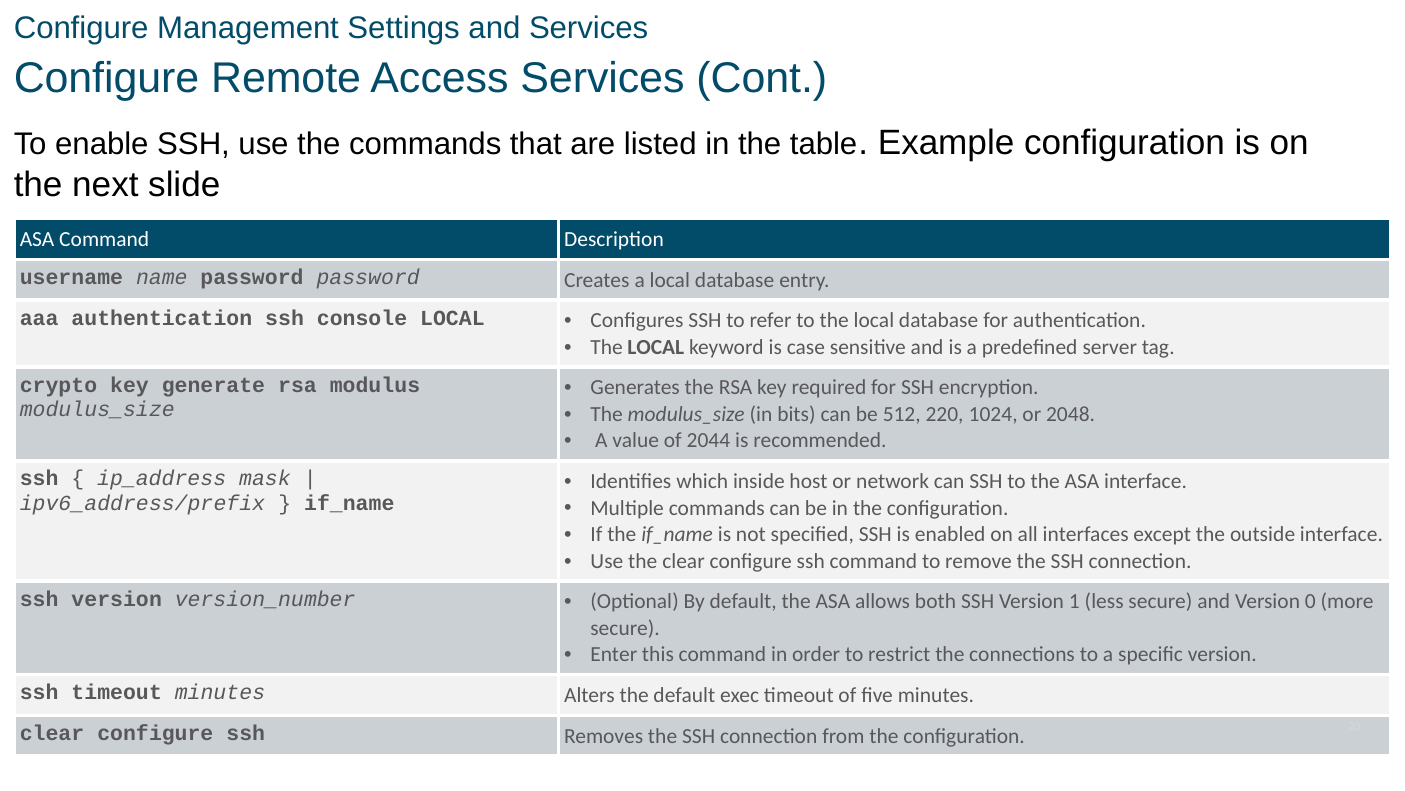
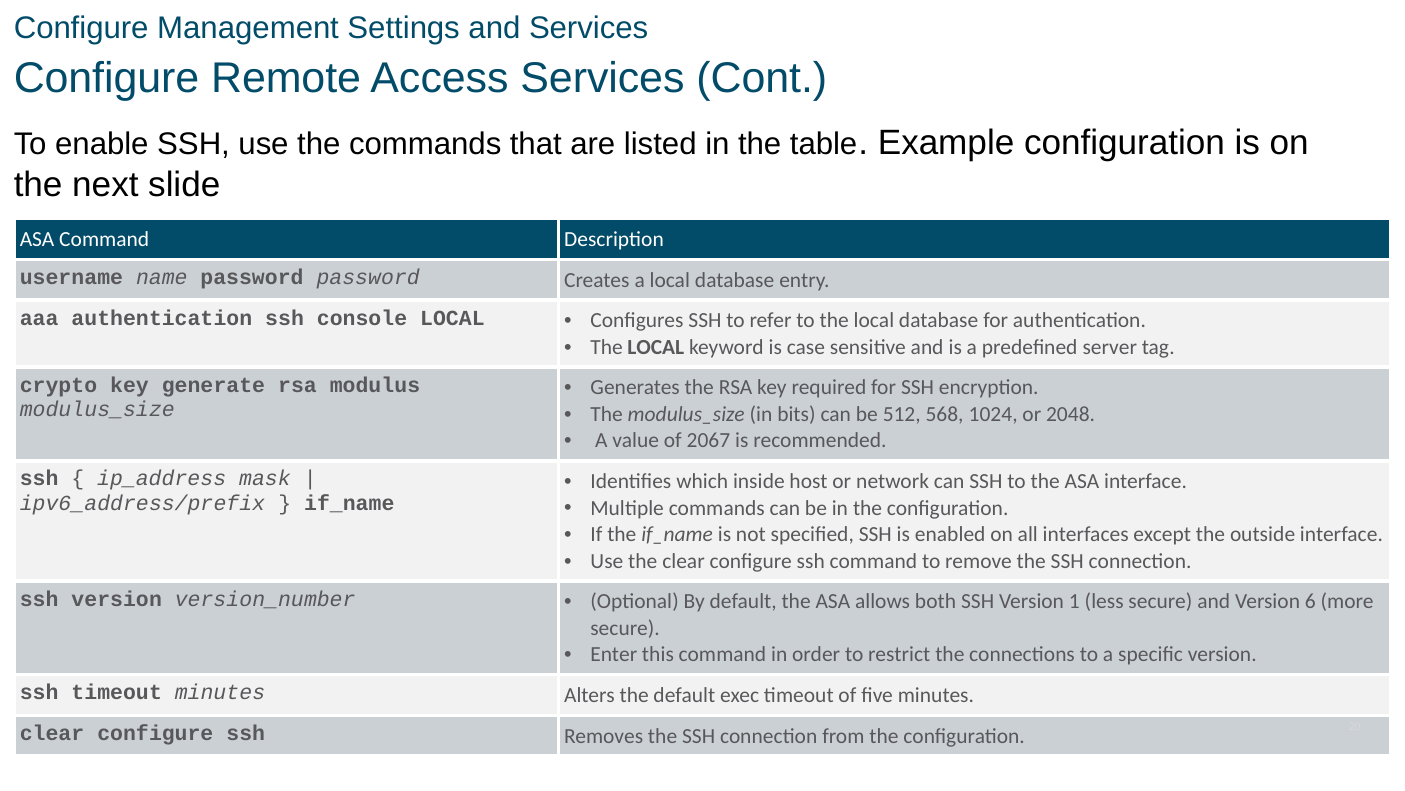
220: 220 -> 568
2044: 2044 -> 2067
0: 0 -> 6
